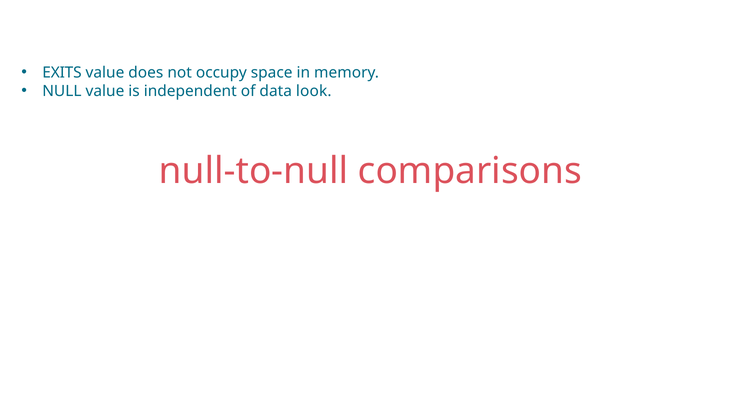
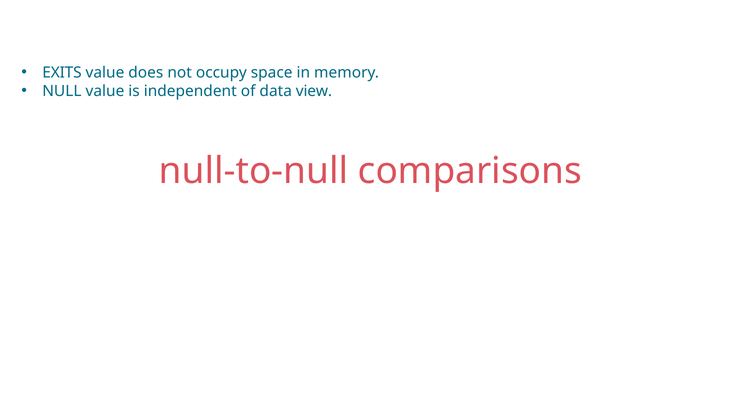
look: look -> view
